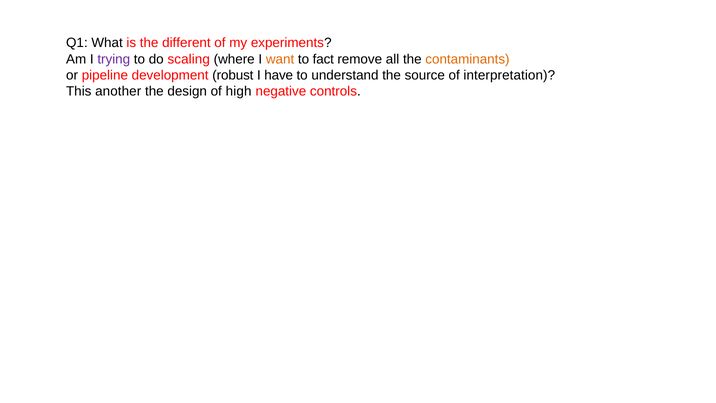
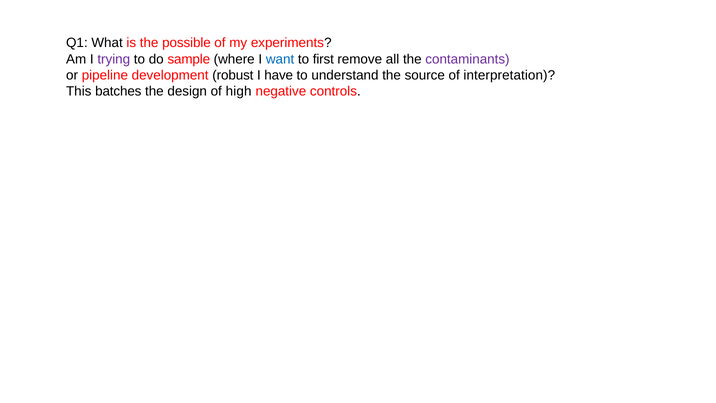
different: different -> possible
scaling: scaling -> sample
want colour: orange -> blue
fact: fact -> first
contaminants colour: orange -> purple
another: another -> batches
